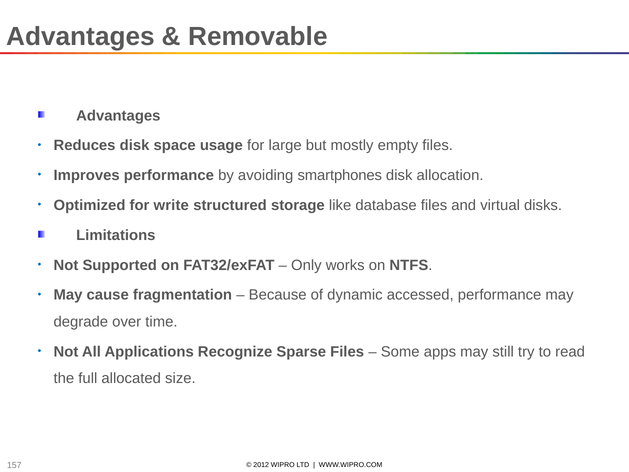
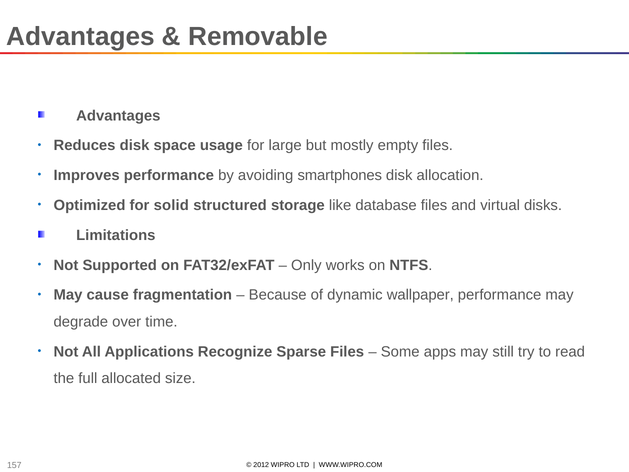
write: write -> solid
accessed: accessed -> wallpaper
